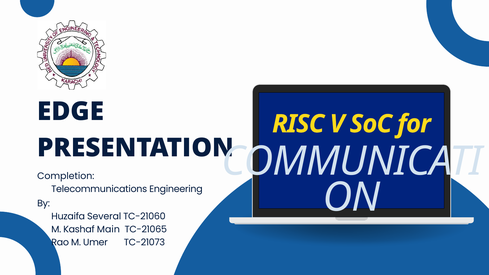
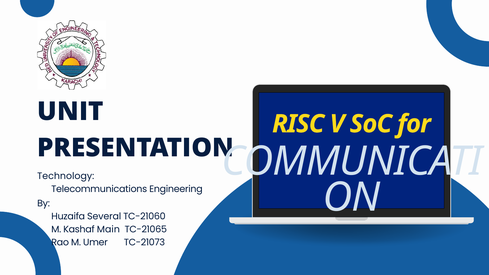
EDGE: EDGE -> UNIT
Completion: Completion -> Technology
